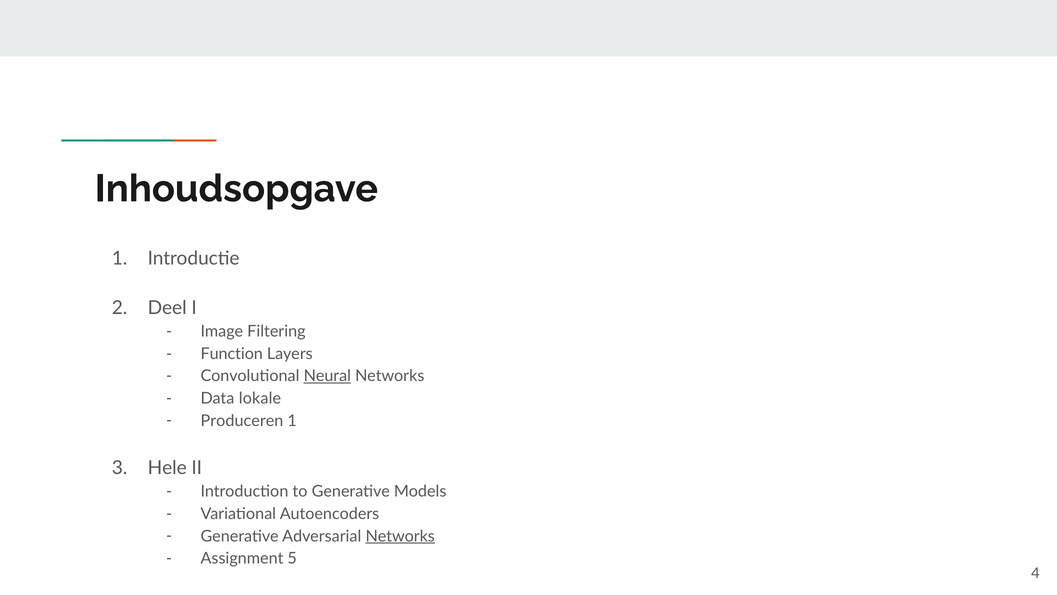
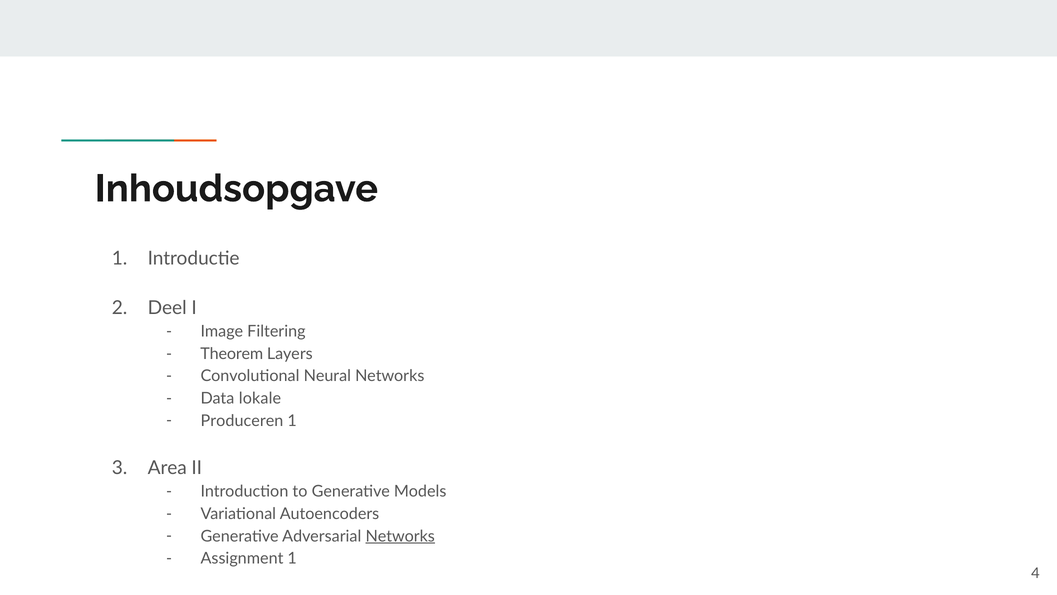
Function: Function -> Theorem
Neural underline: present -> none
Hele: Hele -> Area
Assignment 5: 5 -> 1
